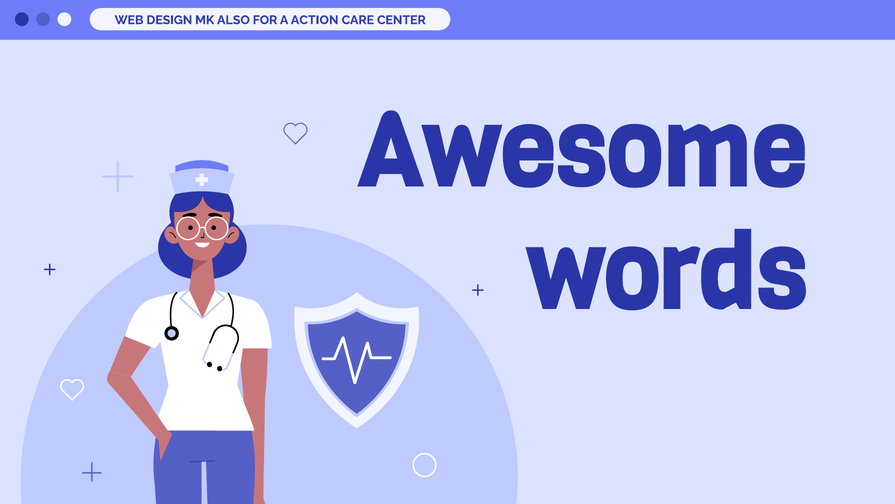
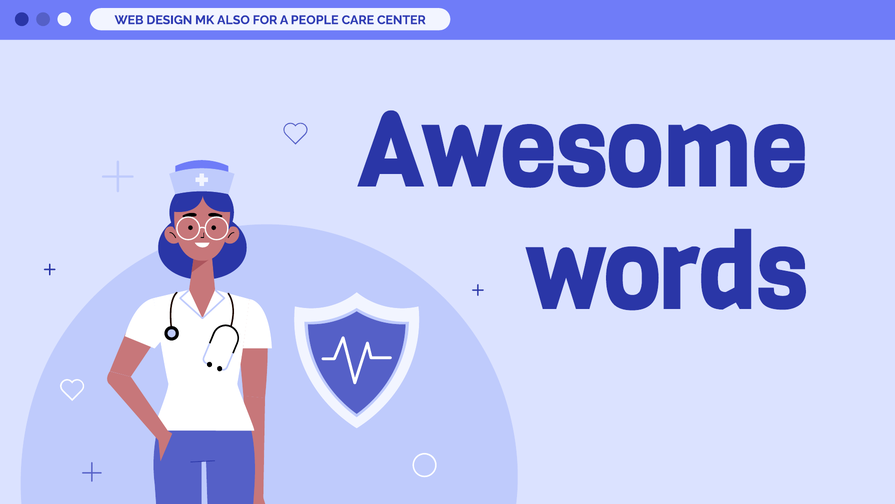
ACTION: ACTION -> PEOPLE
